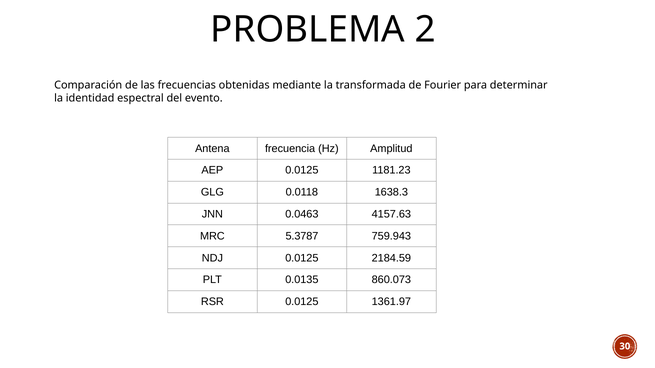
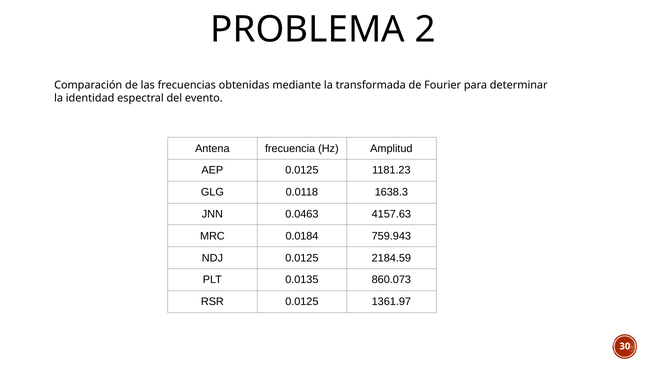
5.3787: 5.3787 -> 0.0184
